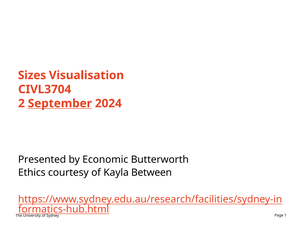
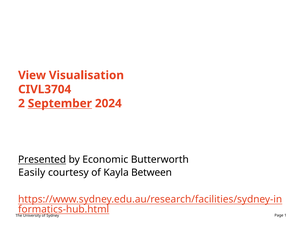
Sizes: Sizes -> View
Presented underline: none -> present
Ethics: Ethics -> Easily
